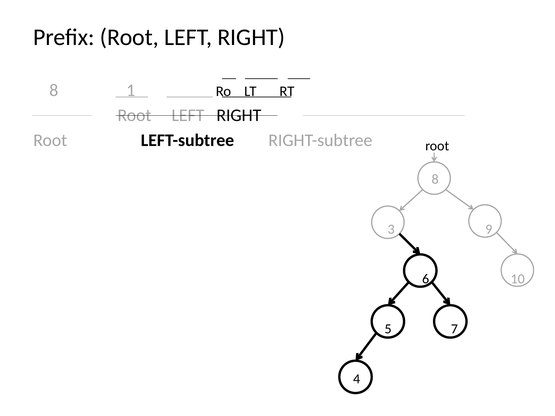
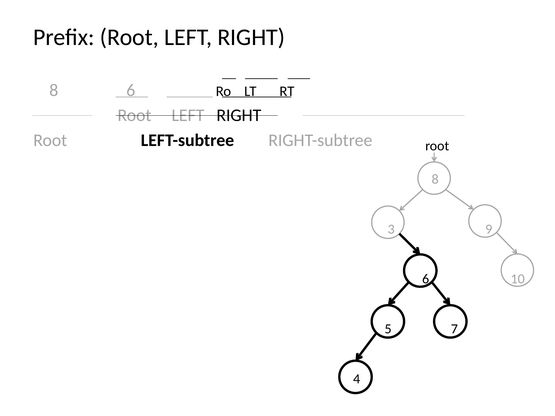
8 1: 1 -> 6
